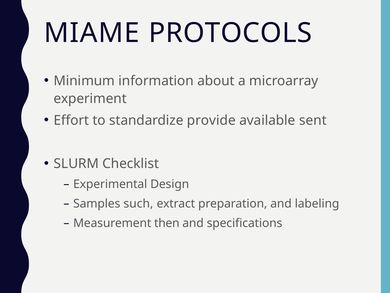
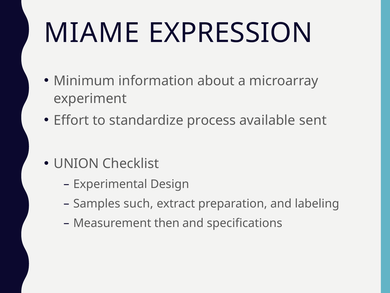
PROTOCOLS: PROTOCOLS -> EXPRESSION
provide: provide -> process
SLURM: SLURM -> UNION
